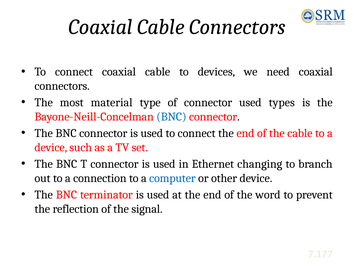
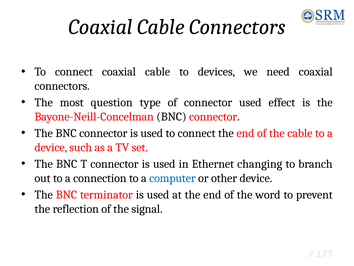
material: material -> question
types: types -> effect
BNC at (171, 116) colour: blue -> black
